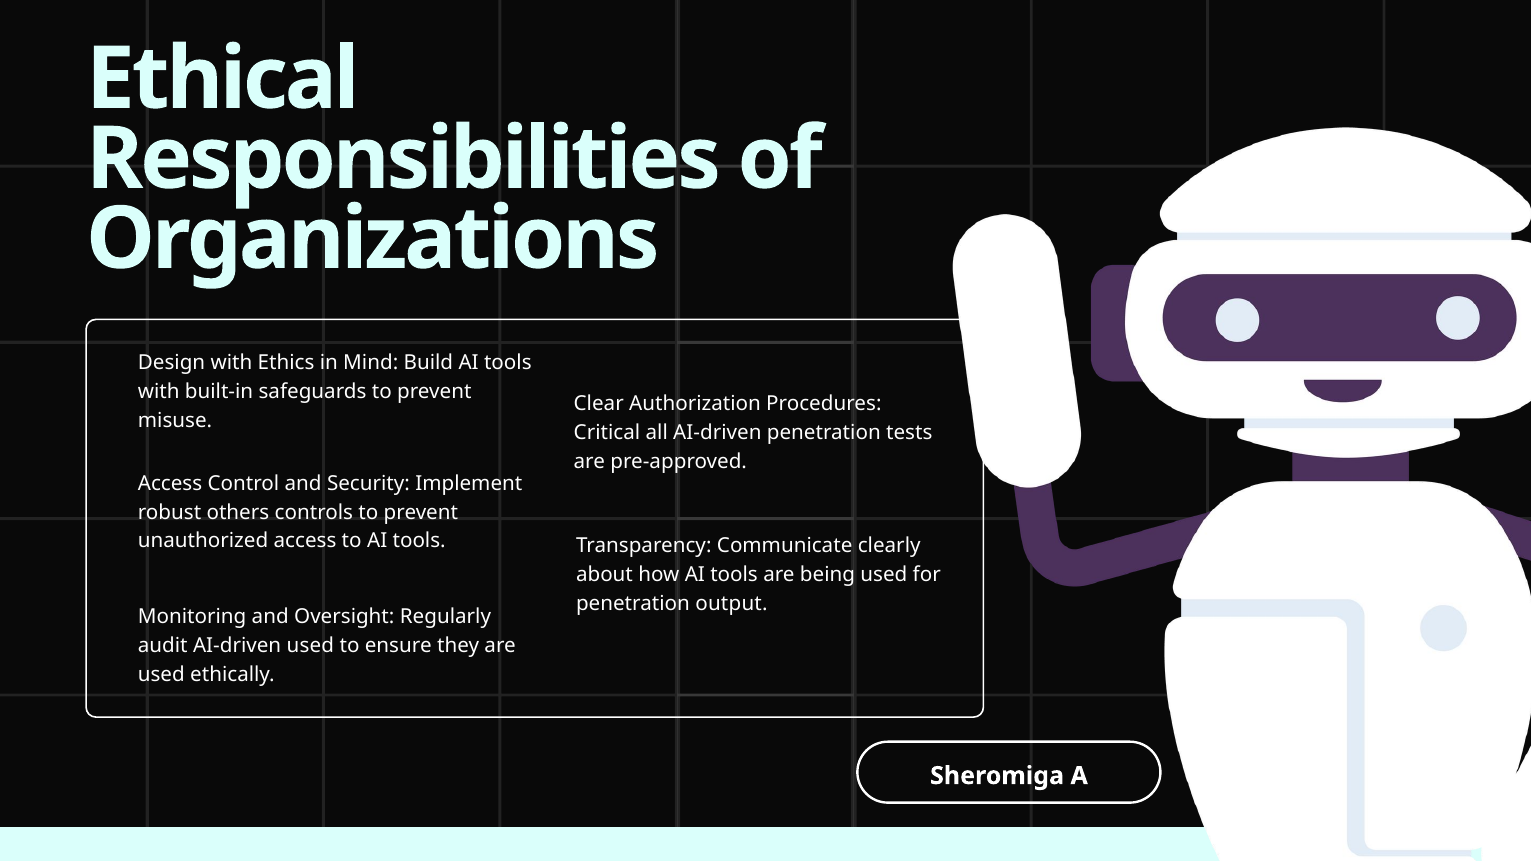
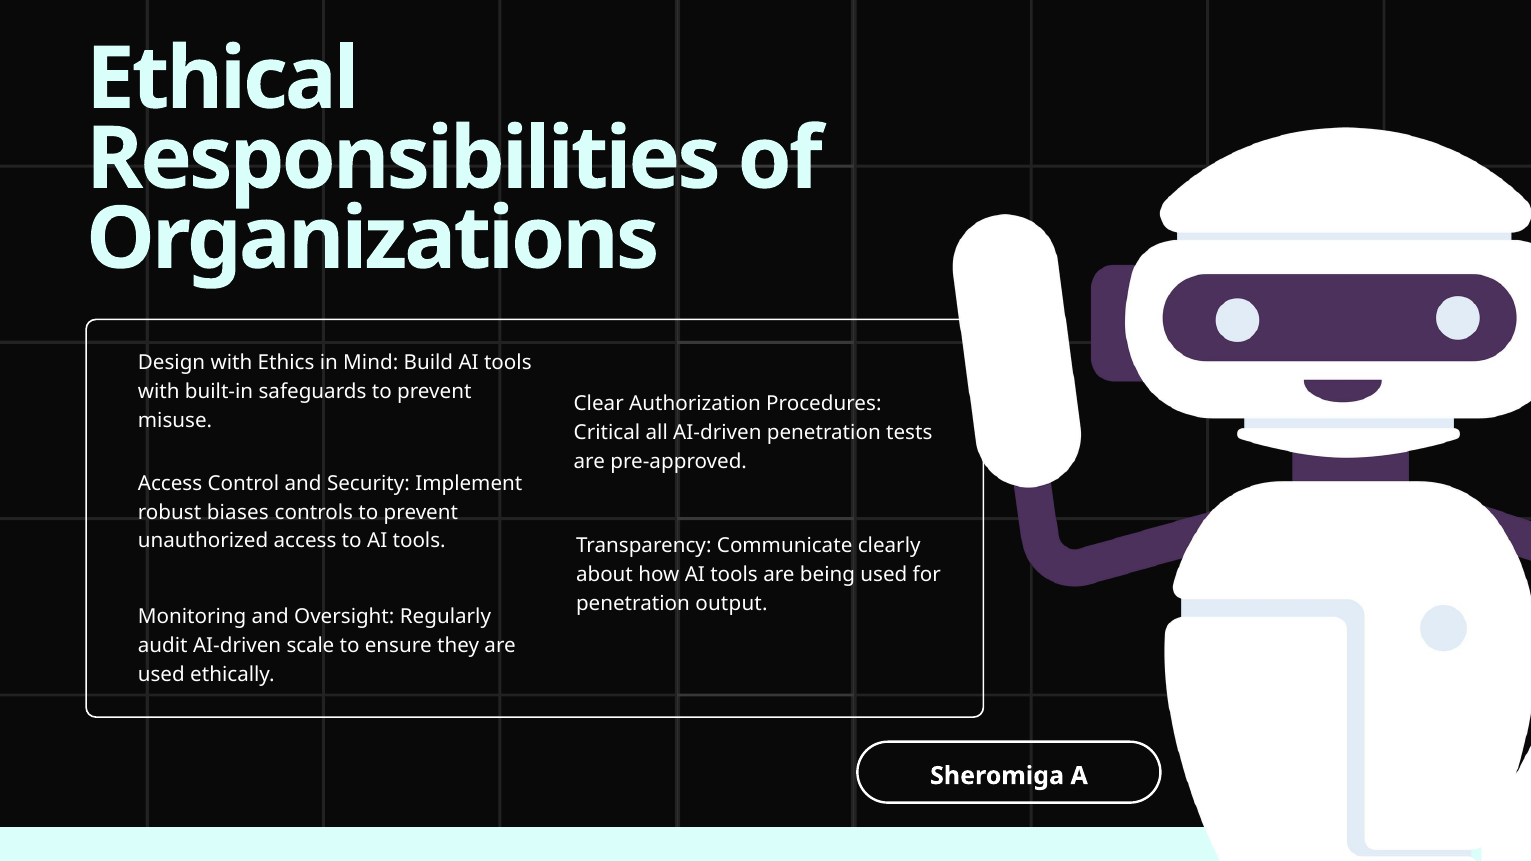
others: others -> biases
AI-driven used: used -> scale
